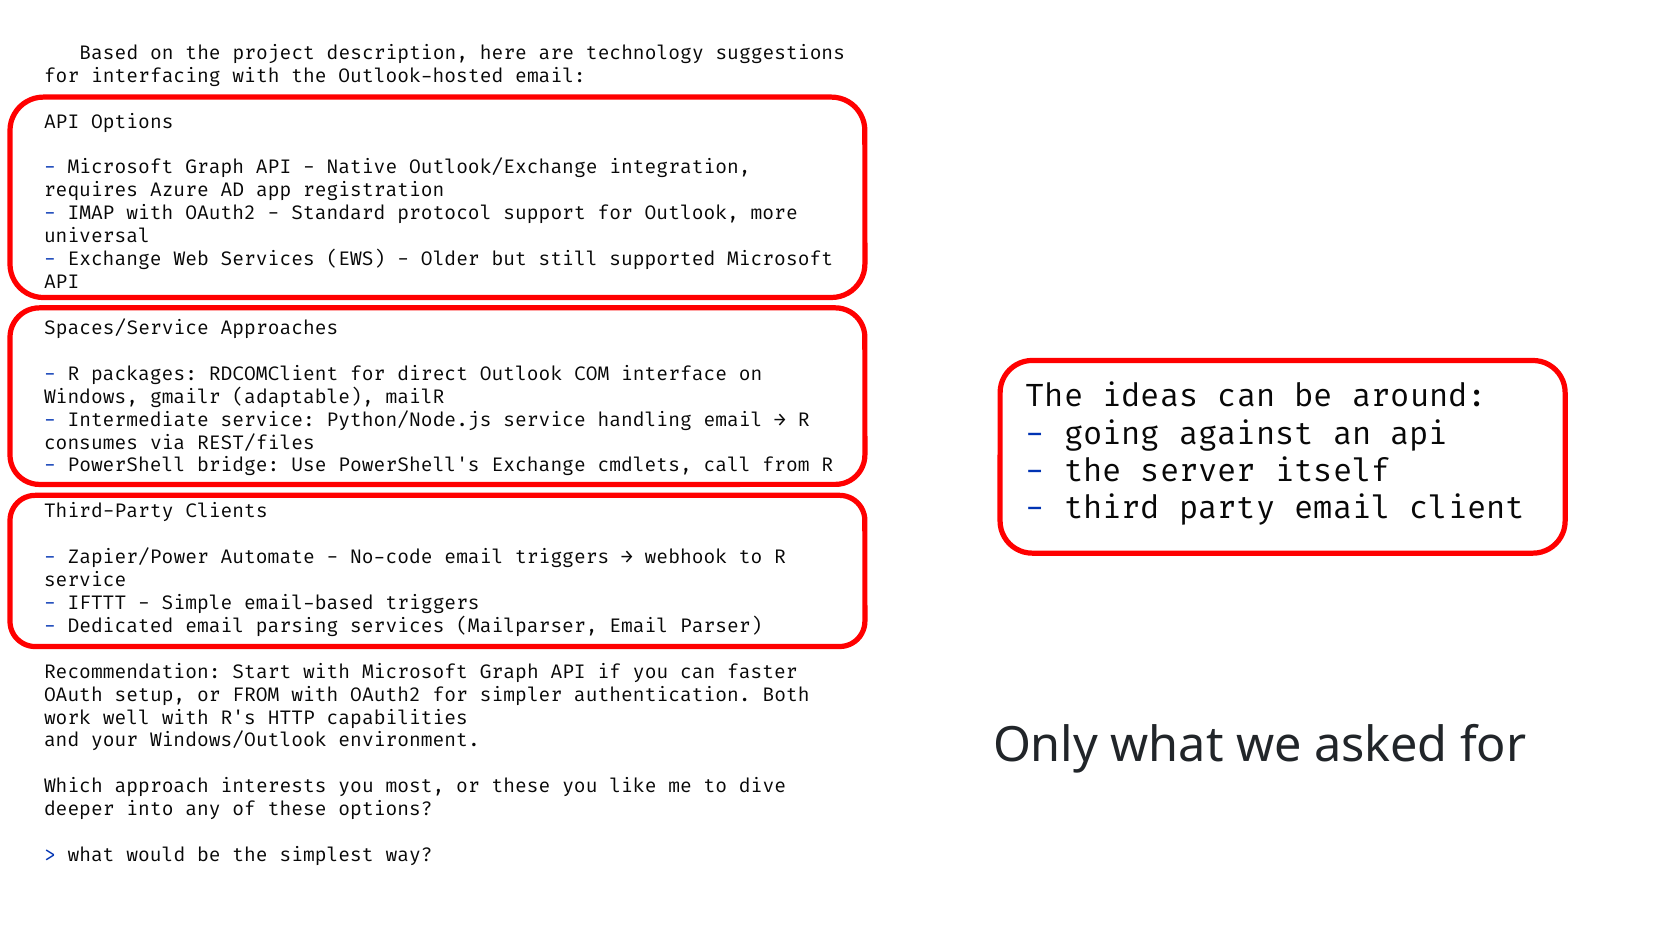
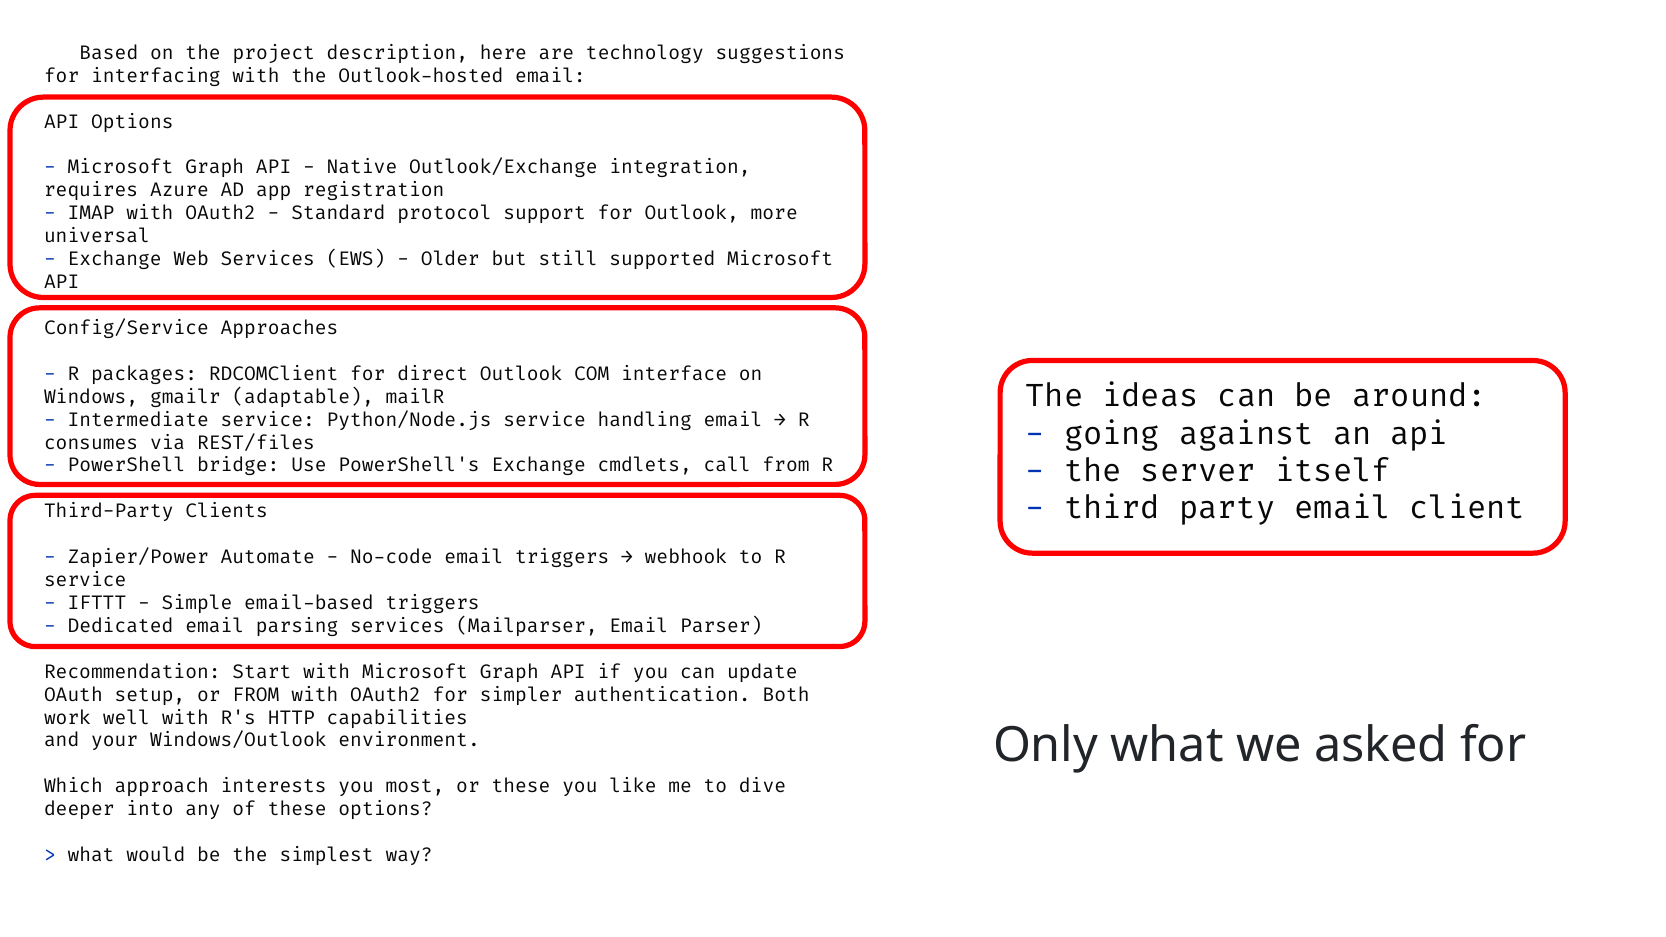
Spaces/Service: Spaces/Service -> Config/Service
faster: faster -> update
